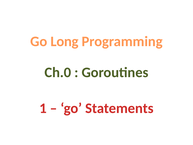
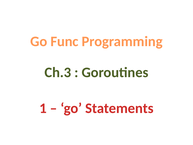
Long: Long -> Func
Ch.0: Ch.0 -> Ch.3
